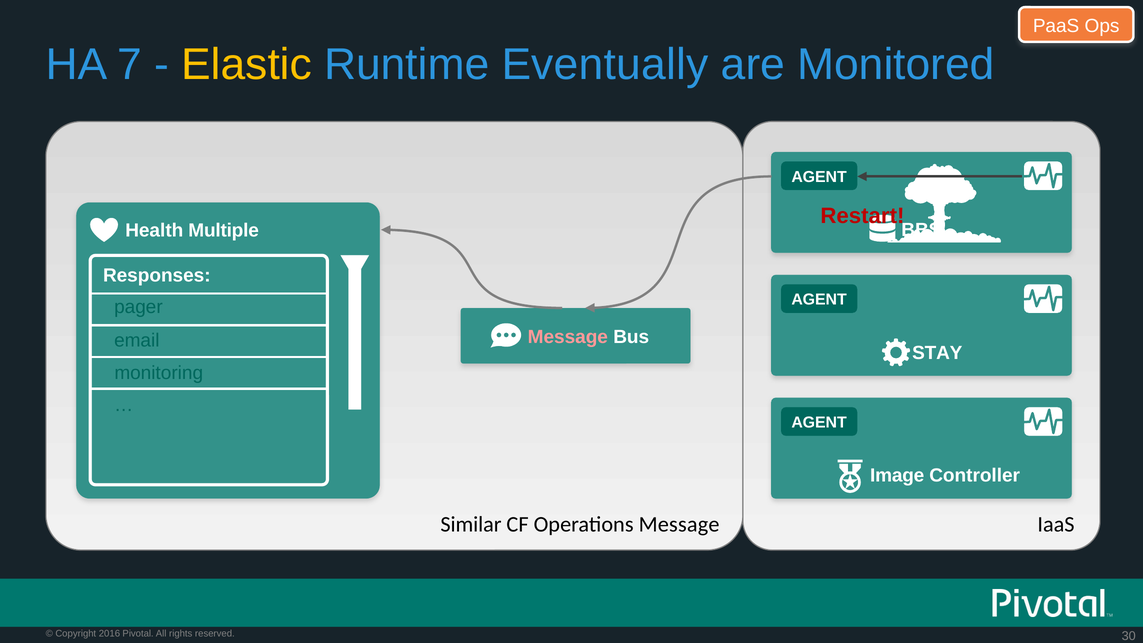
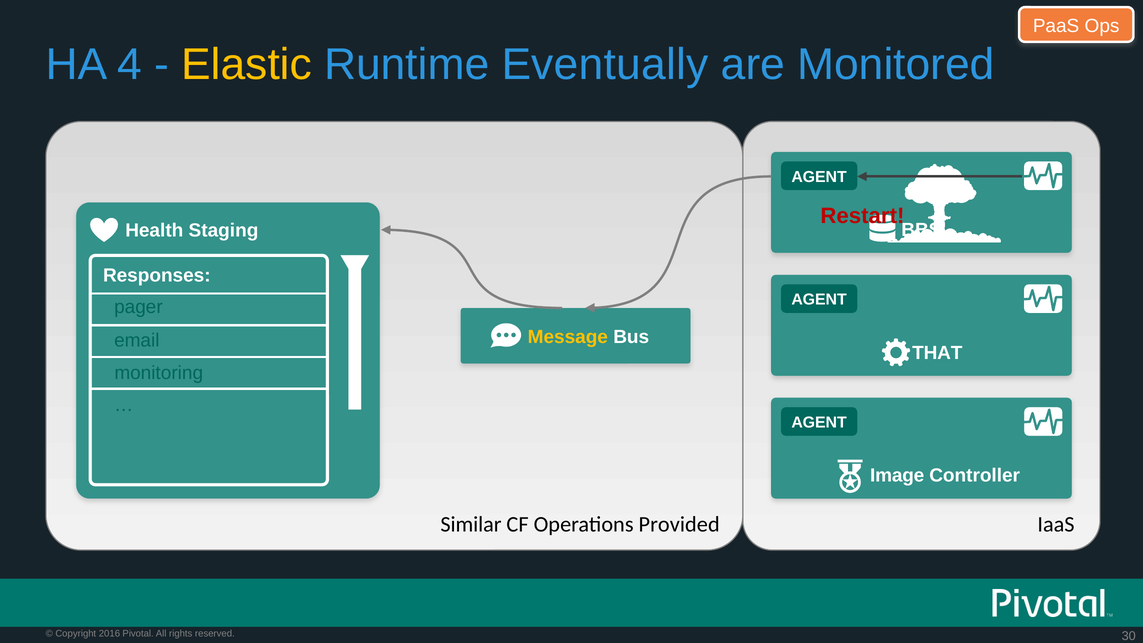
7: 7 -> 4
Multiple: Multiple -> Staging
Message at (568, 337) colour: pink -> yellow
STAY: STAY -> THAT
Operations Message: Message -> Provided
